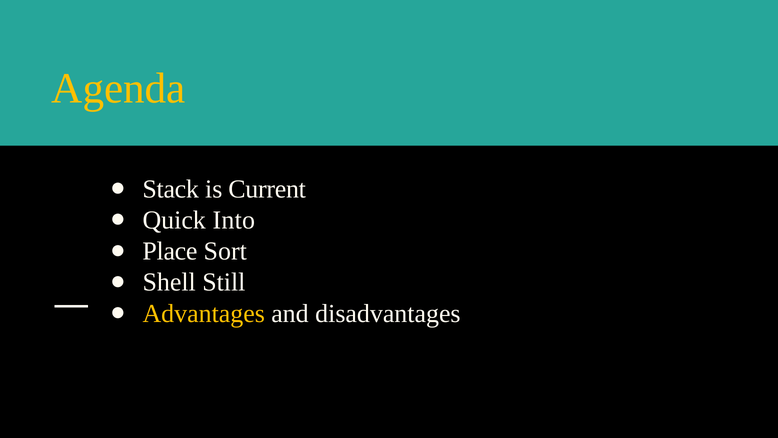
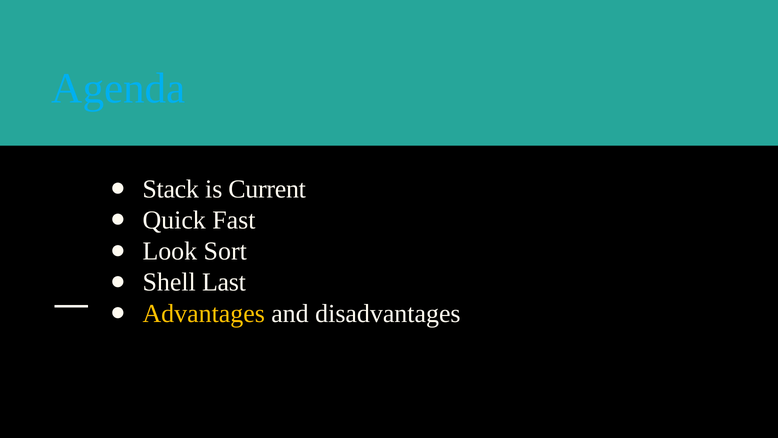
Agenda colour: yellow -> light blue
Into: Into -> Fast
Place: Place -> Look
Still: Still -> Last
